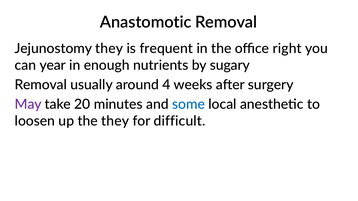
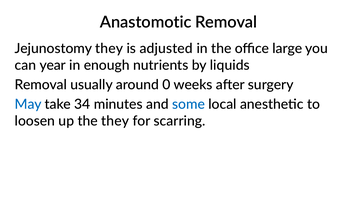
frequent: frequent -> adjusted
right: right -> large
sugary: sugary -> liquids
4: 4 -> 0
May colour: purple -> blue
20: 20 -> 34
difficult: difficult -> scarring
